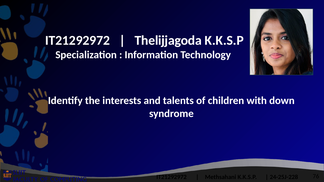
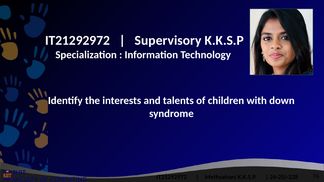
Thelijjagoda: Thelijjagoda -> Supervisory
